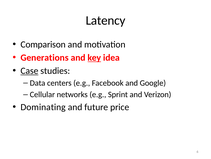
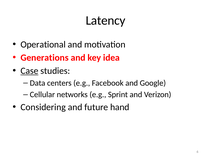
Comparison: Comparison -> Operational
key underline: present -> none
Dominating: Dominating -> Considering
price: price -> hand
